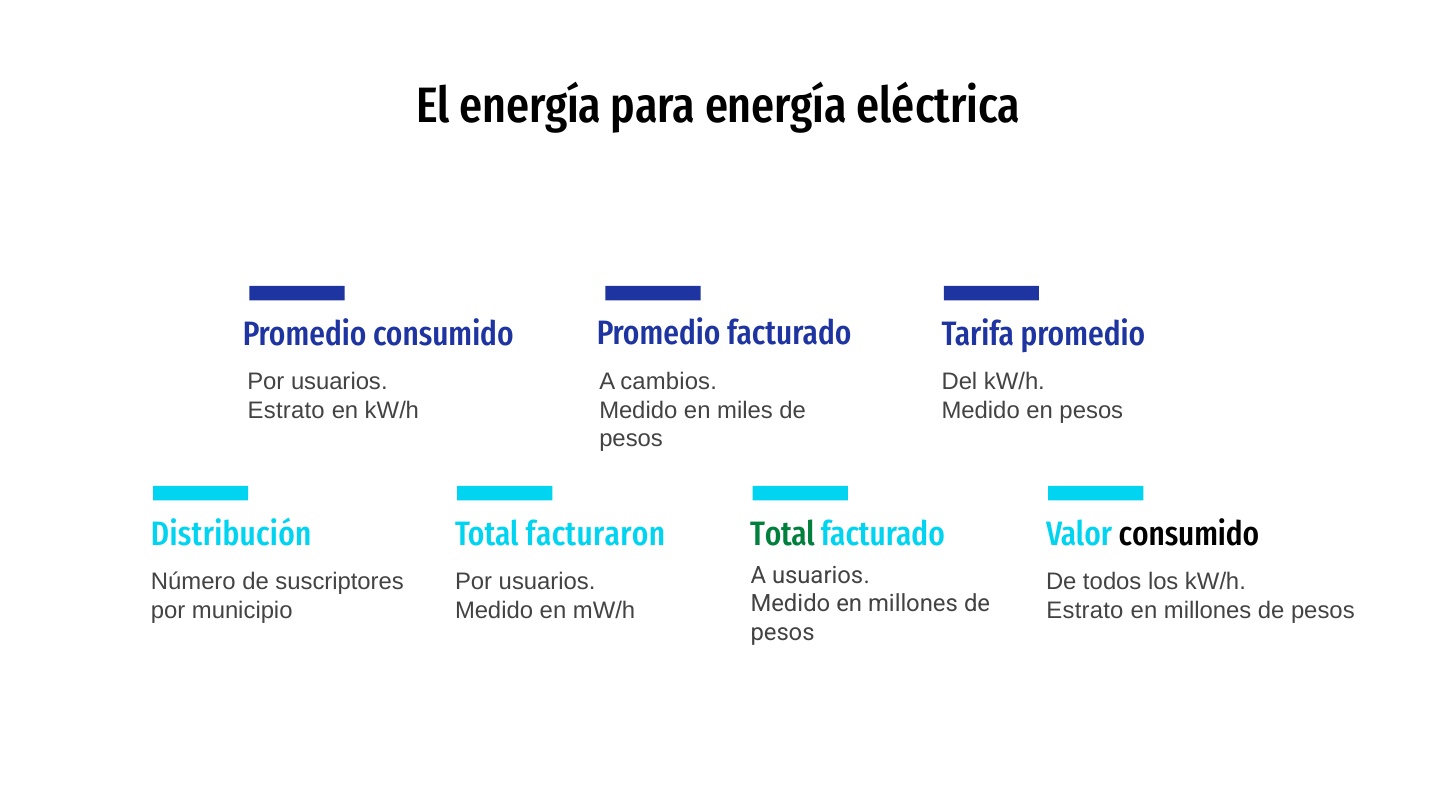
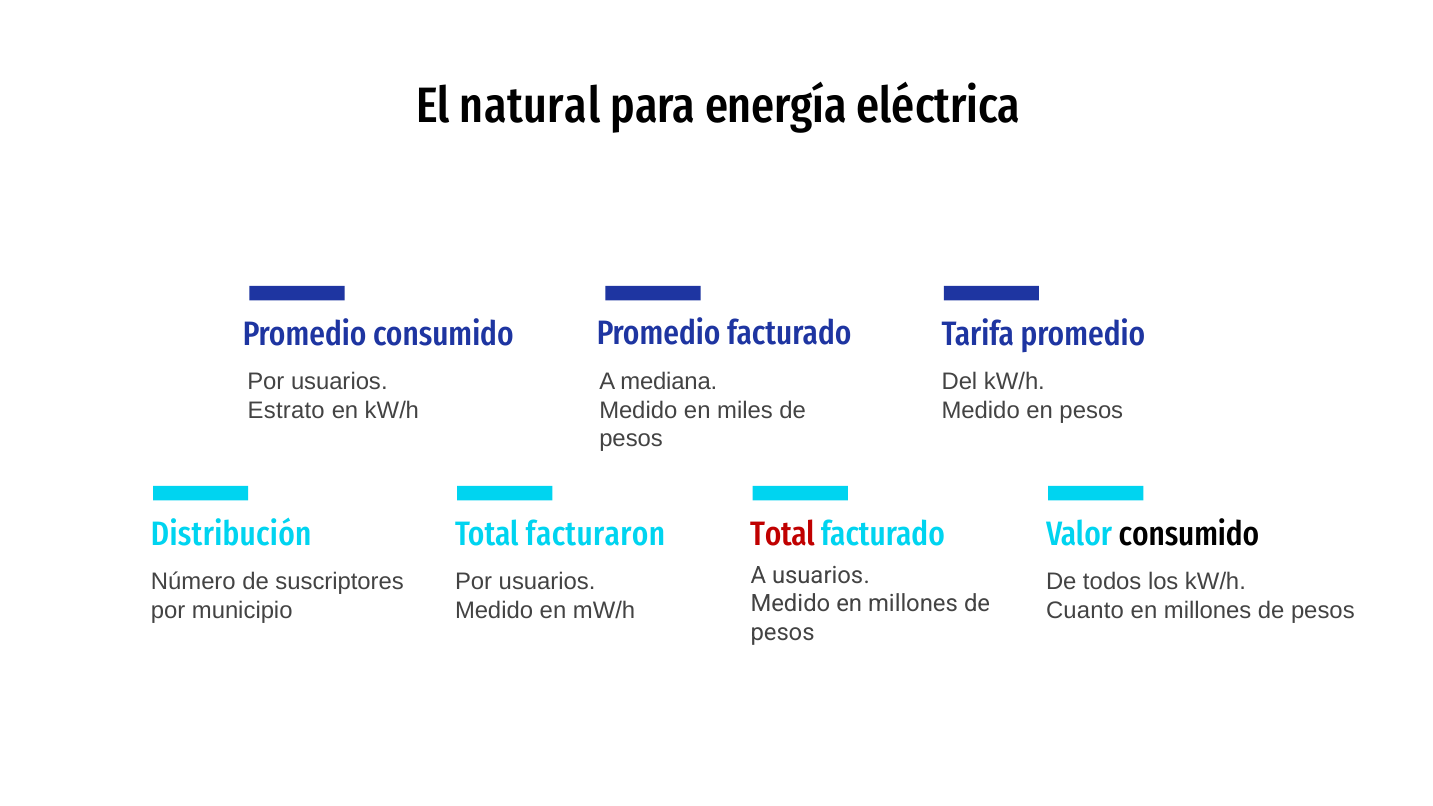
El energía: energía -> natural
cambios: cambios -> mediana
Total at (783, 535) colour: green -> red
Estrato at (1085, 611): Estrato -> Cuanto
